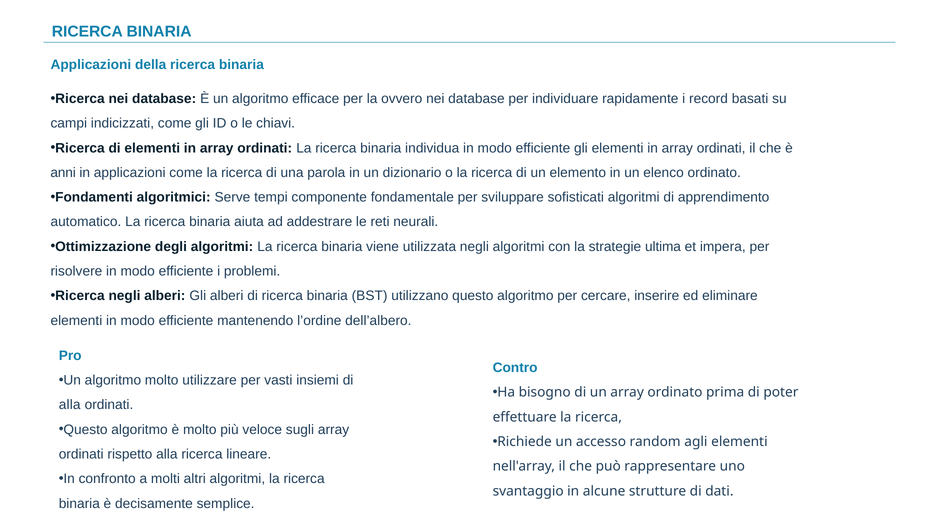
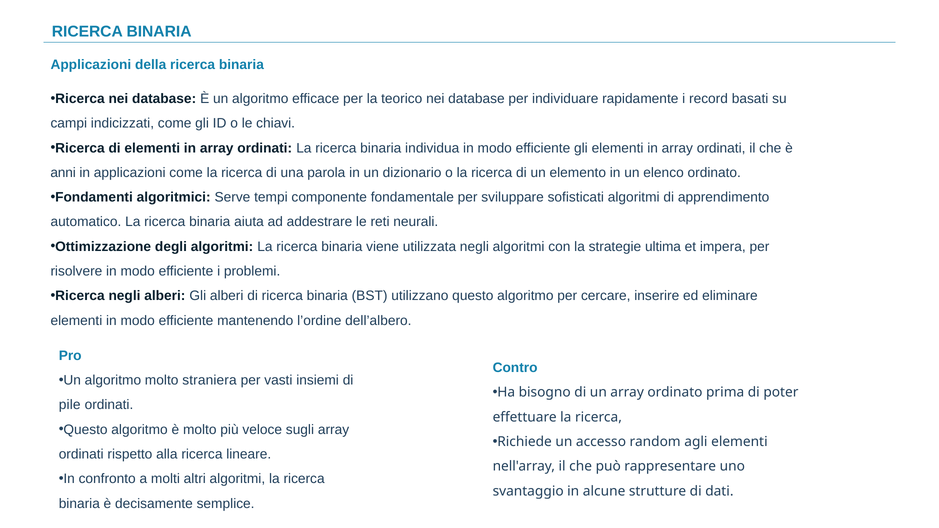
ovvero: ovvero -> teorico
utilizzare: utilizzare -> straniera
alla at (70, 405): alla -> pile
